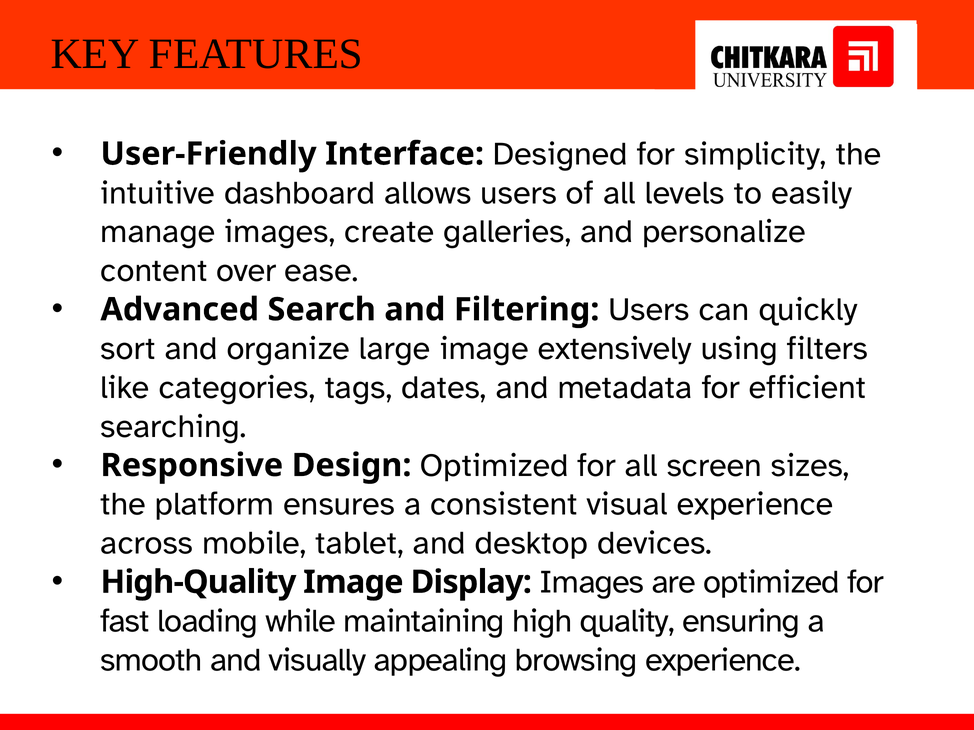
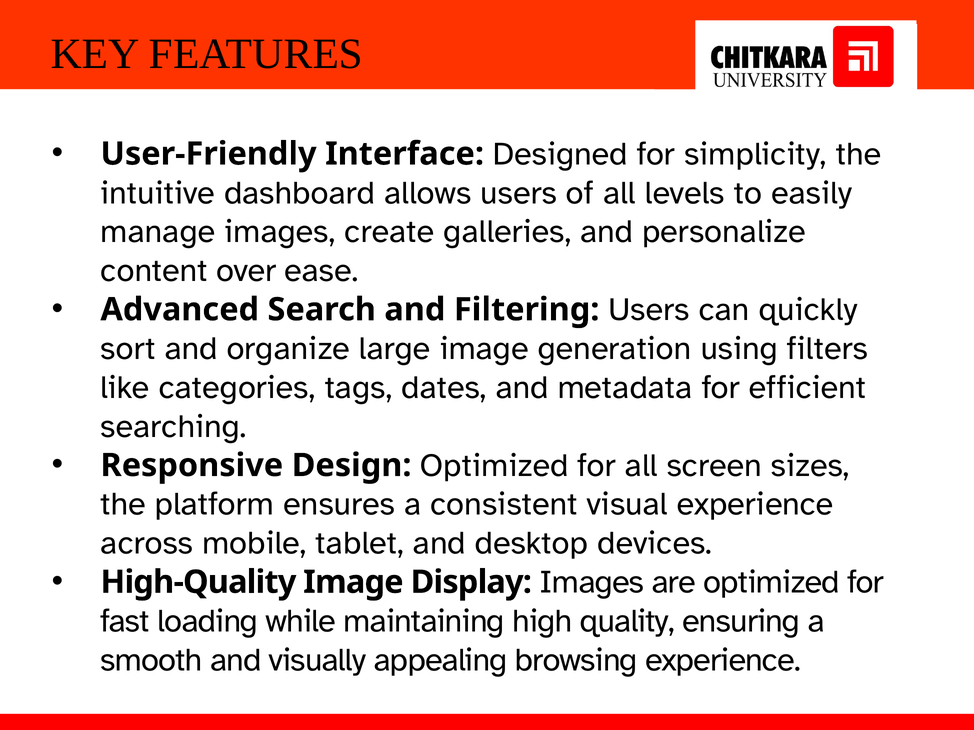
extensively: extensively -> generation
